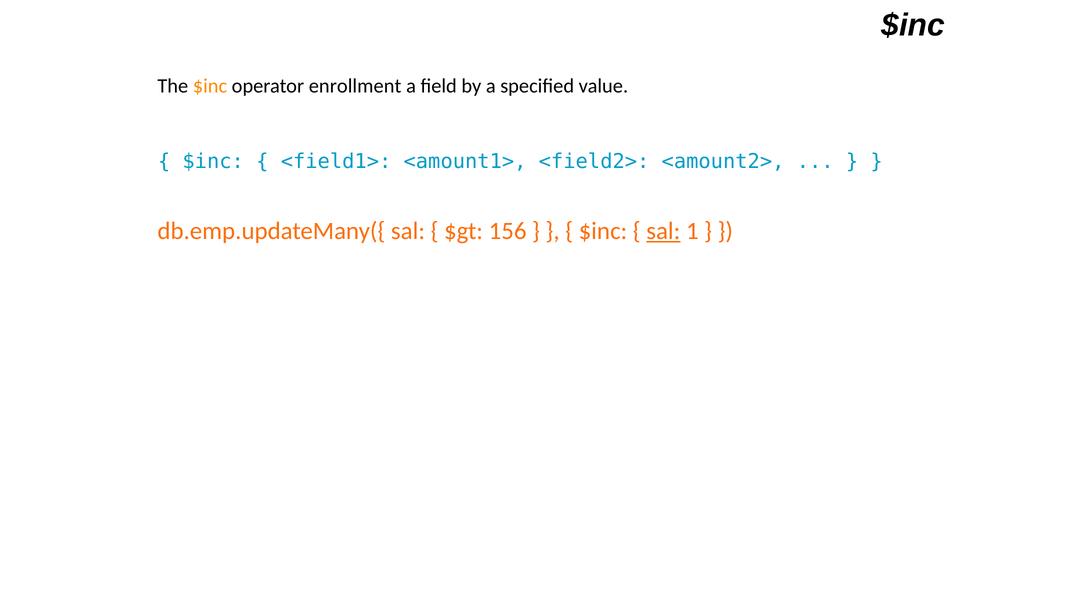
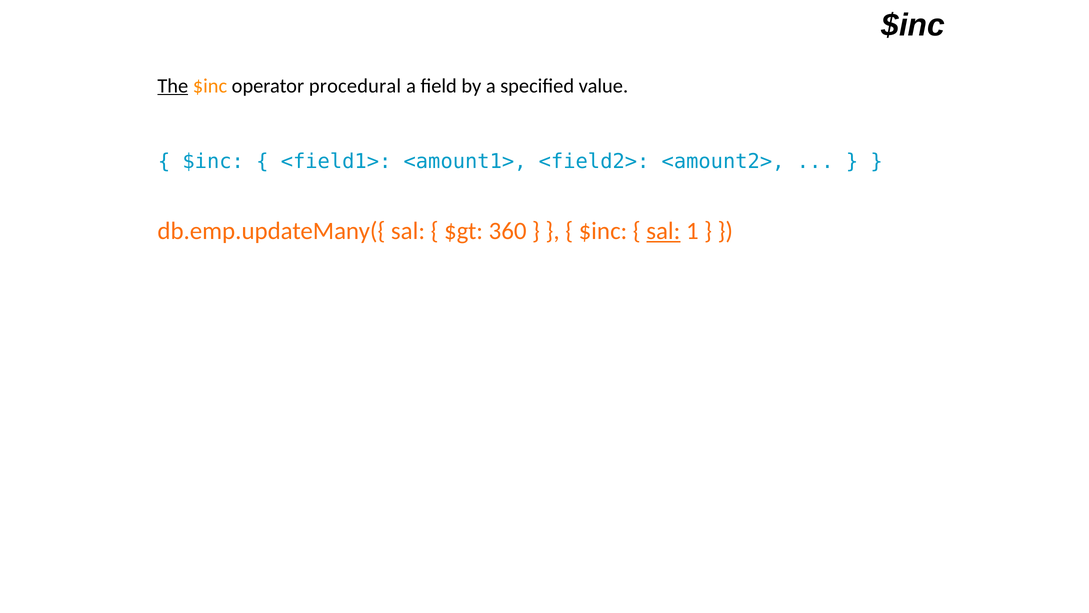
The underline: none -> present
enrollment: enrollment -> procedural
156: 156 -> 360
